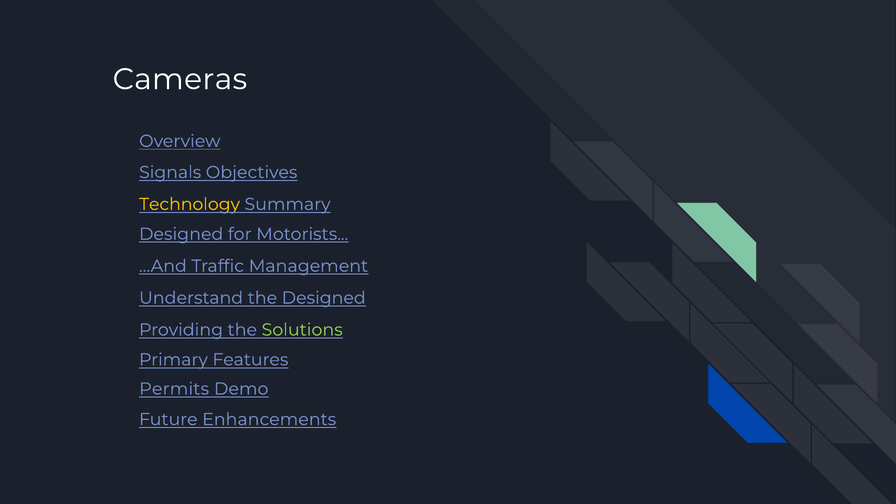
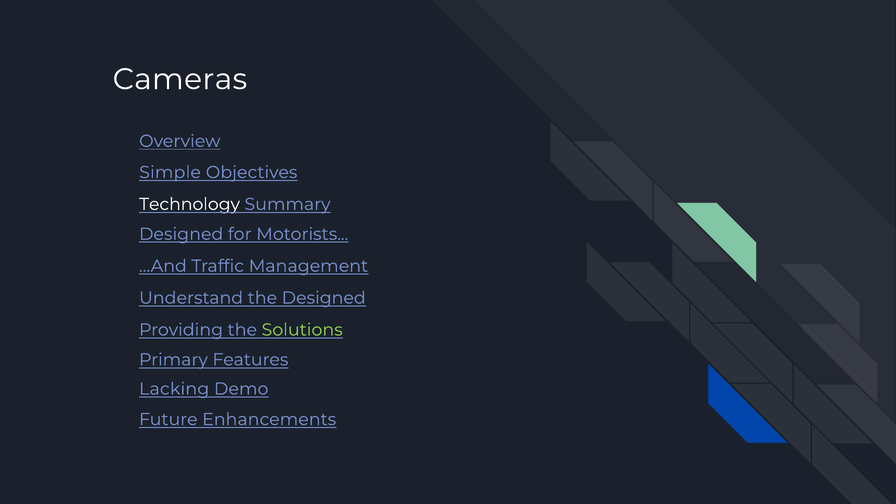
Signals: Signals -> Simple
Technology colour: yellow -> white
Permits: Permits -> Lacking
